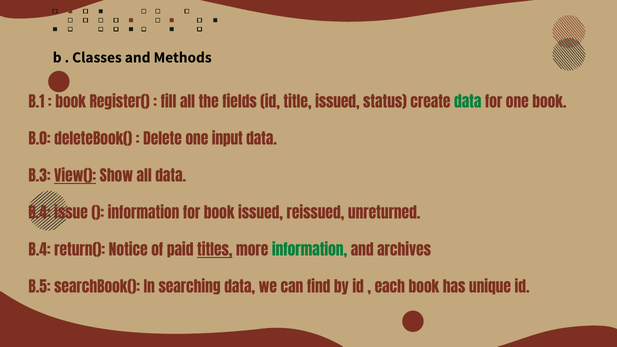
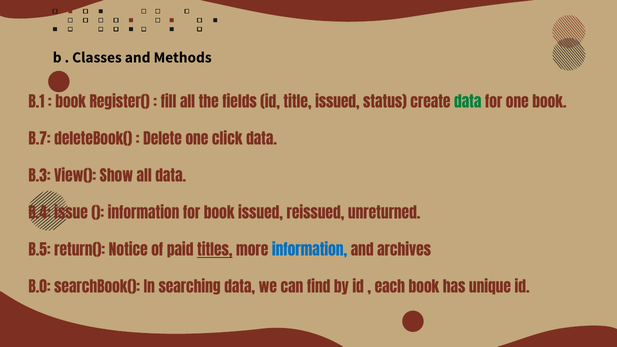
B.0: B.0 -> B.7
input: input -> click
View( underline: present -> none
B.4 at (40, 251): B.4 -> B.5
information at (310, 251) colour: green -> blue
B.5: B.5 -> B.0
